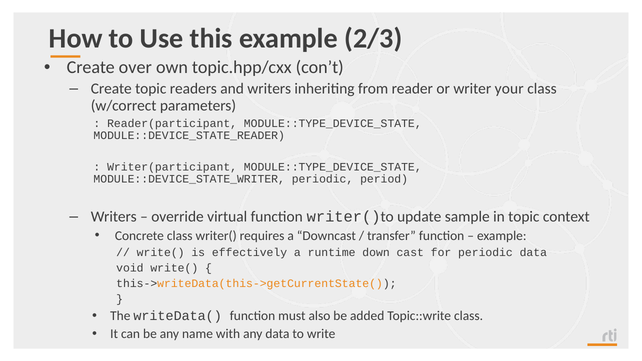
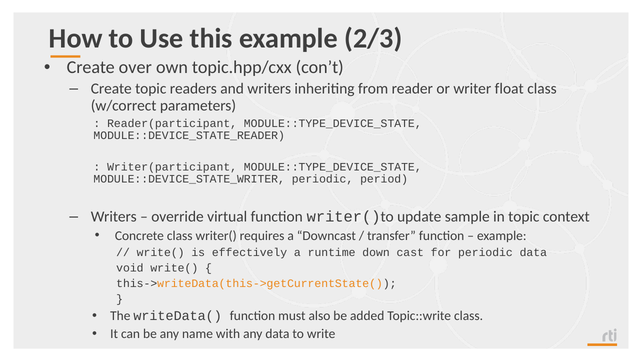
your: your -> float
